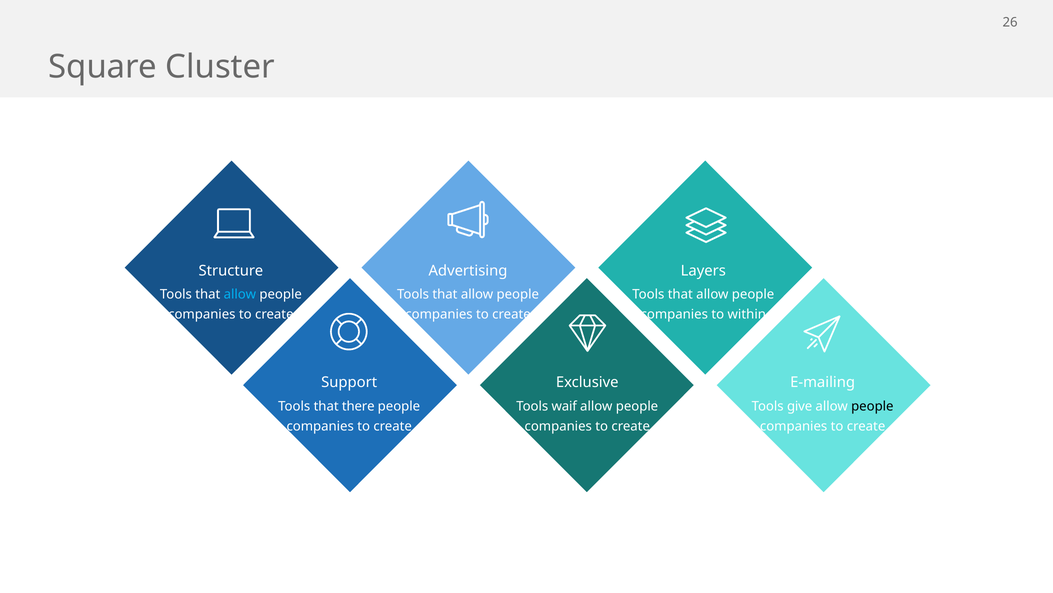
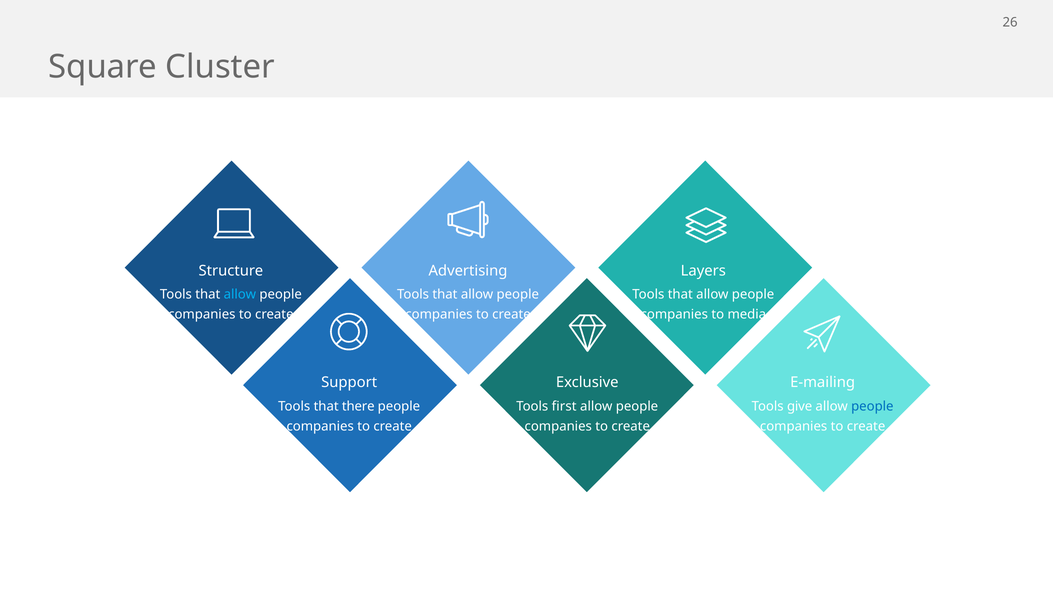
within: within -> media
waif: waif -> first
people at (872, 406) colour: black -> blue
